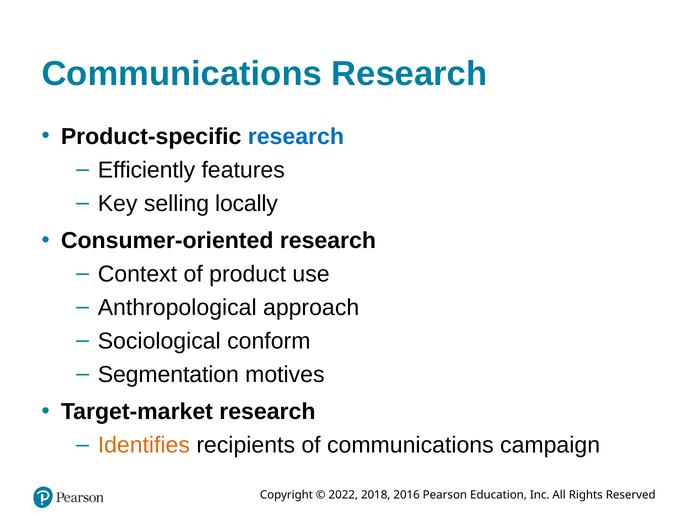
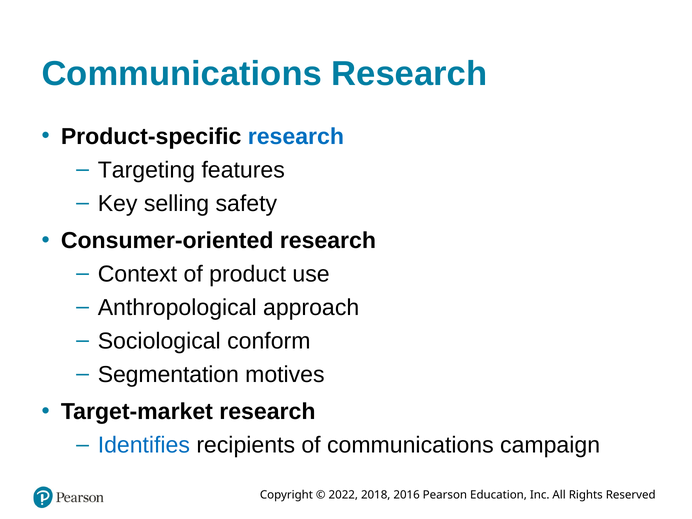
Efficiently: Efficiently -> Targeting
locally: locally -> safety
Identifies colour: orange -> blue
